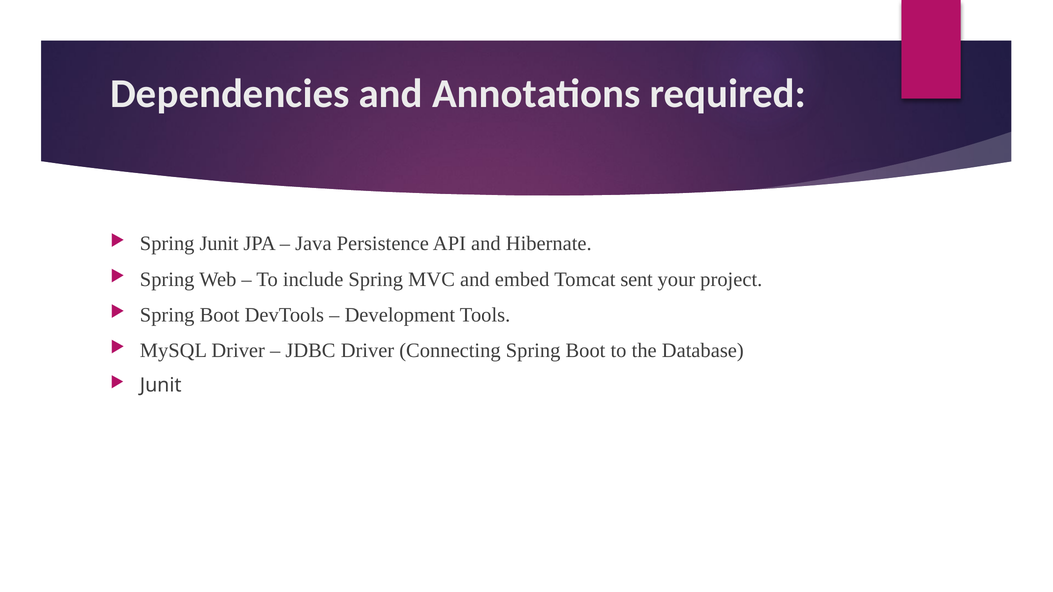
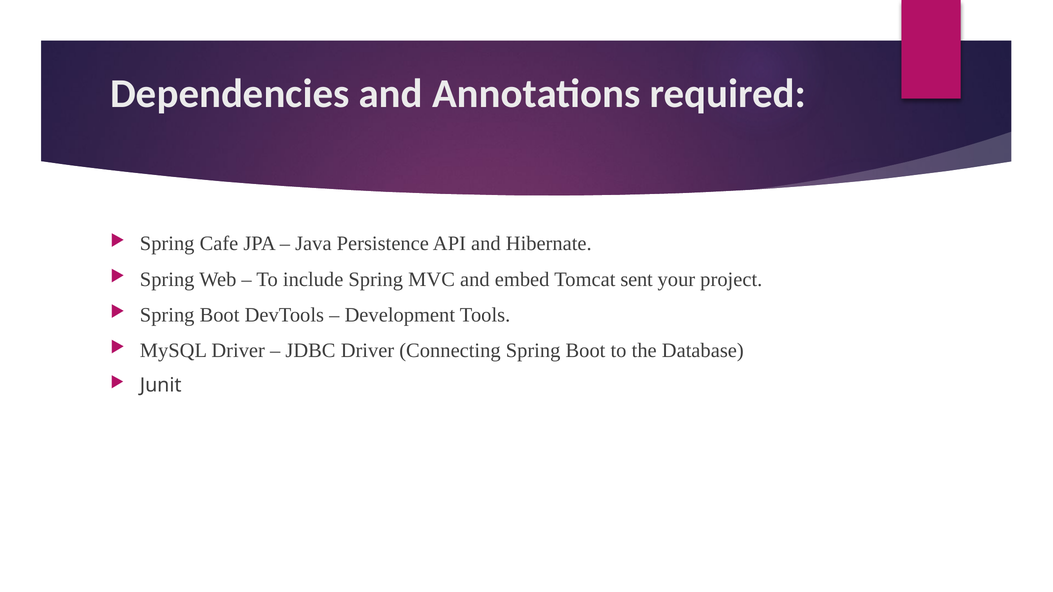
Spring Junit: Junit -> Cafe
